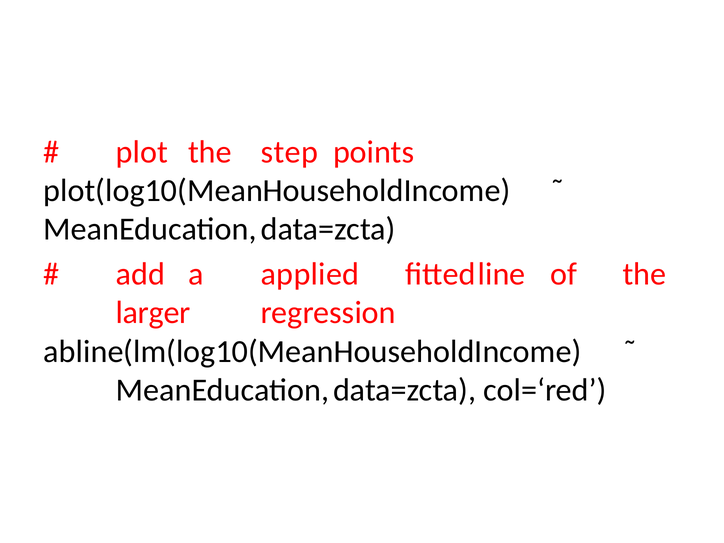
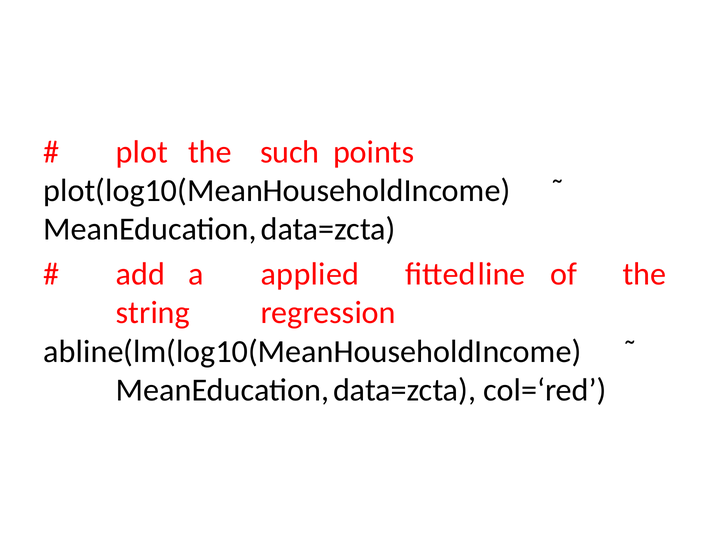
step: step -> such
larger: larger -> string
